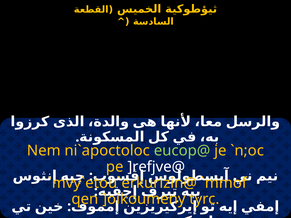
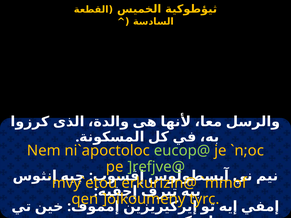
]refjve@ colour: white -> light green
